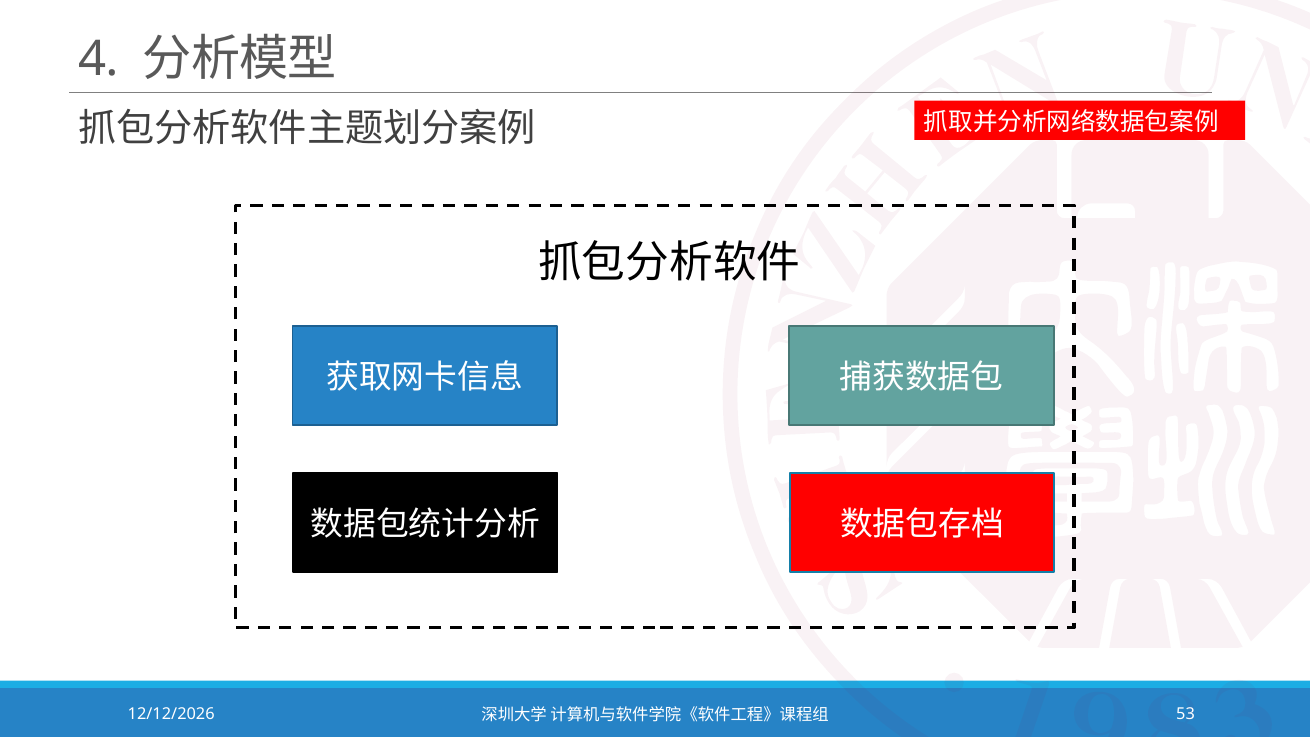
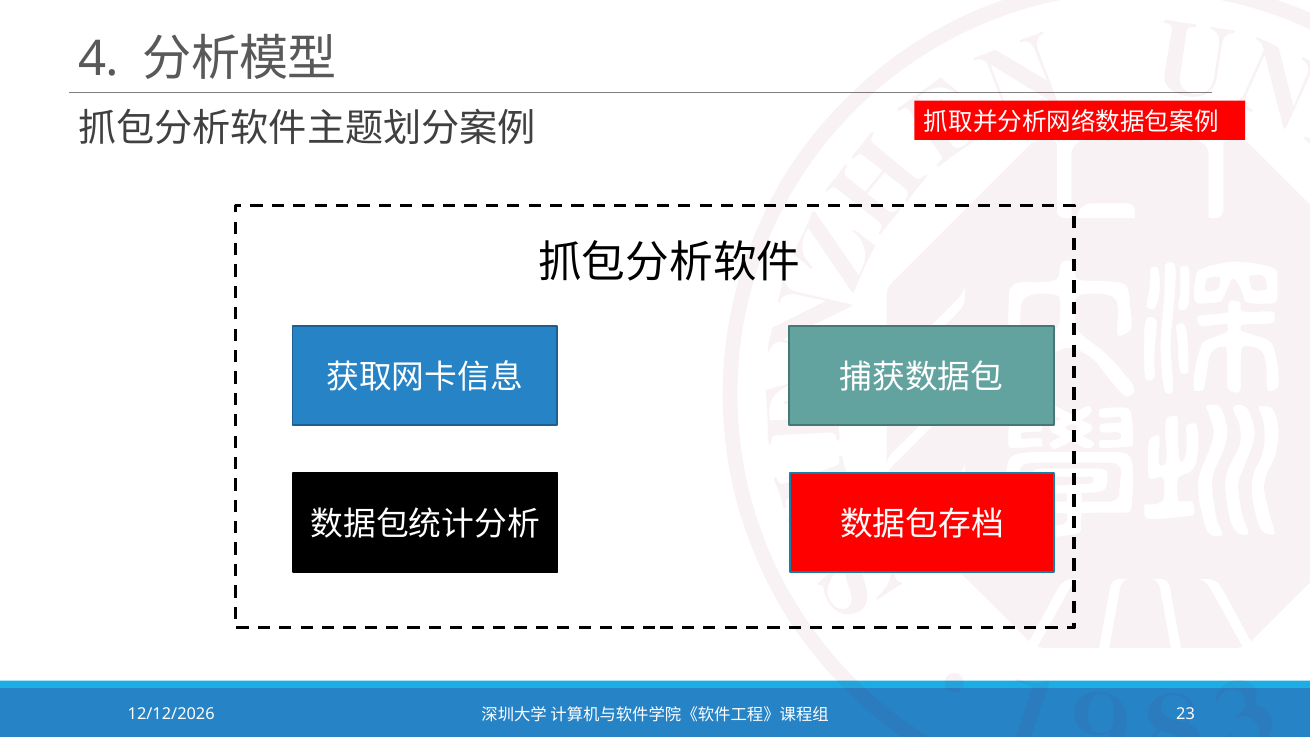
53: 53 -> 23
